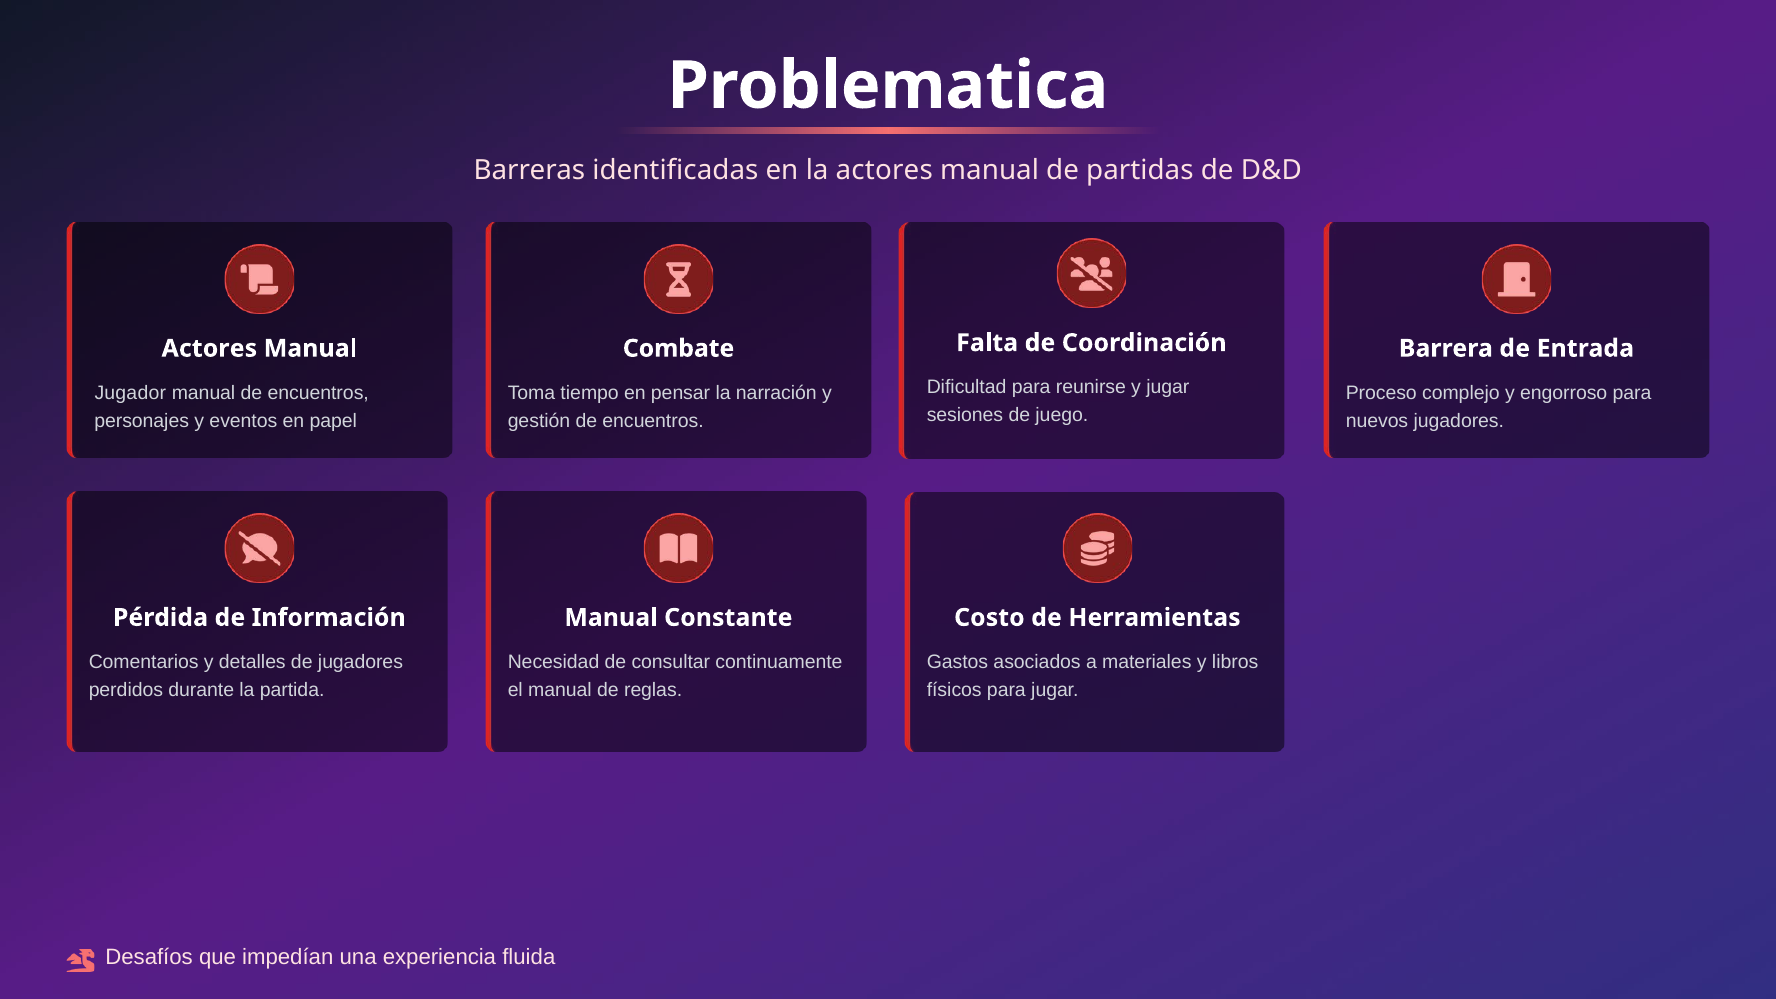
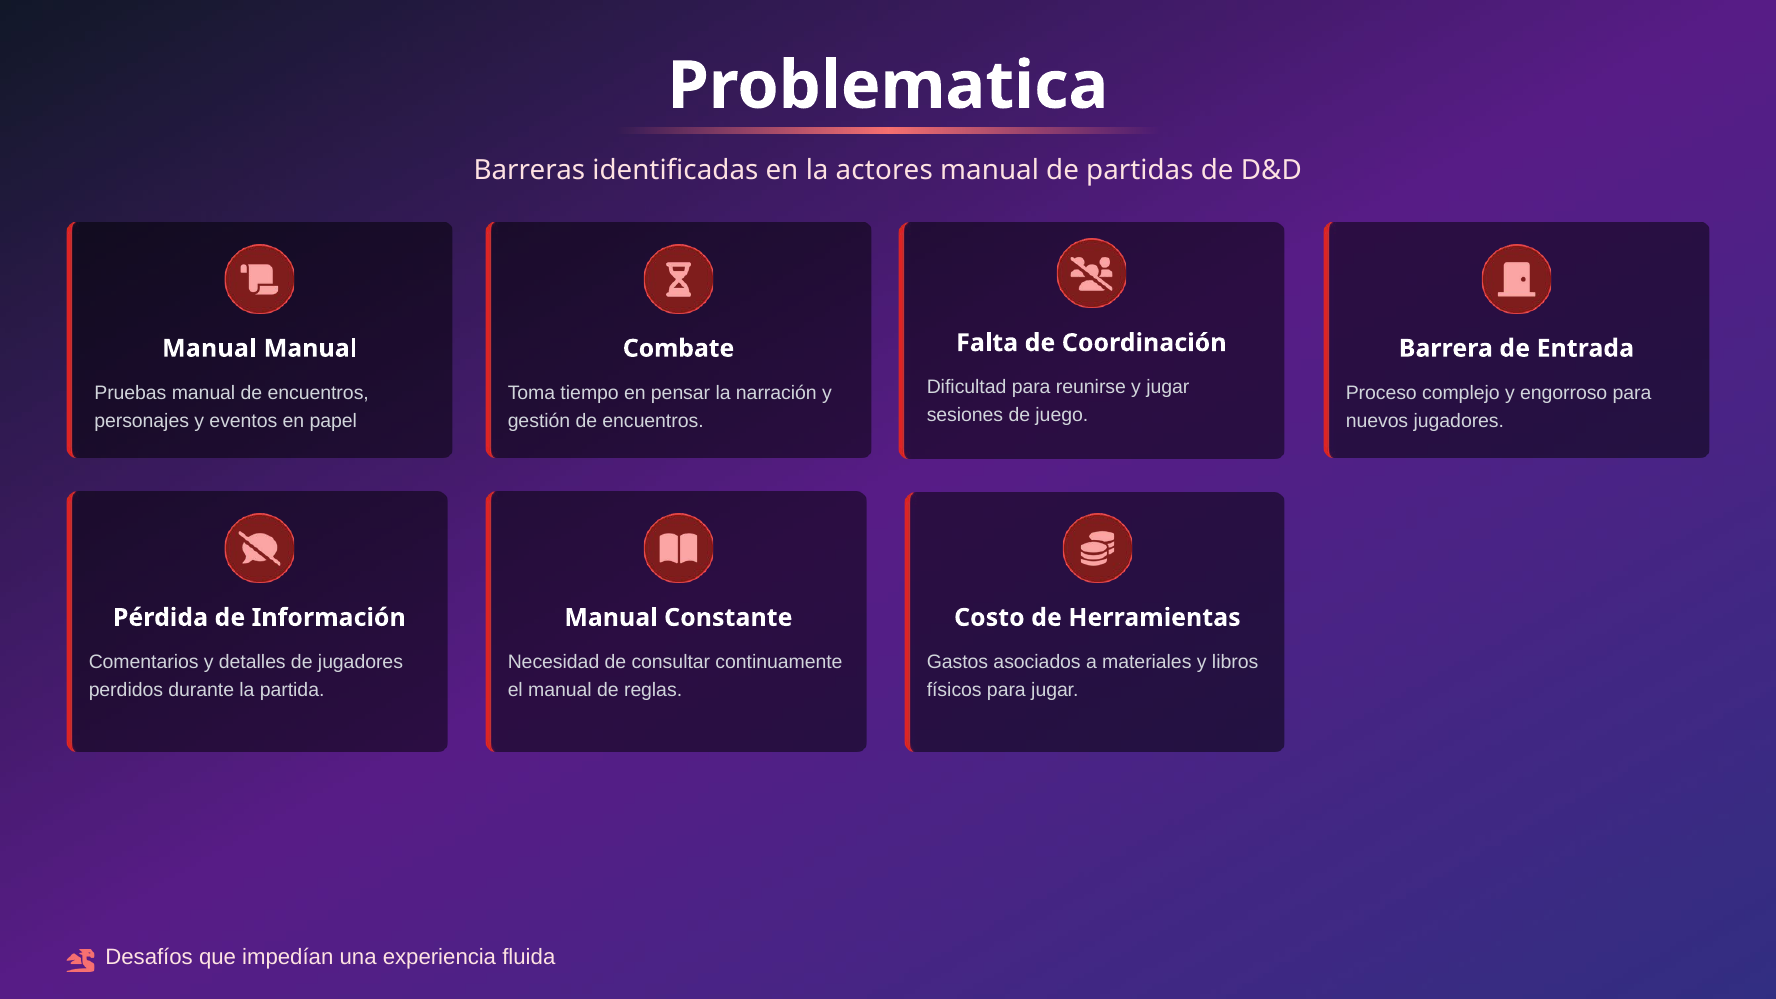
Actores at (209, 348): Actores -> Manual
Jugador: Jugador -> Pruebas
